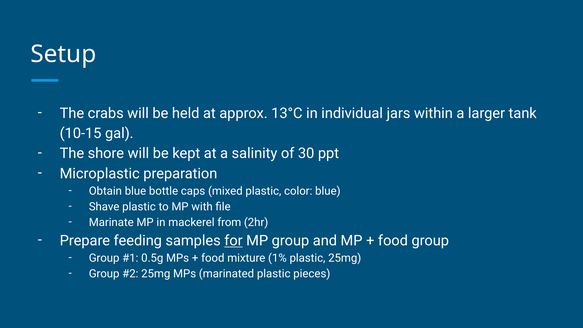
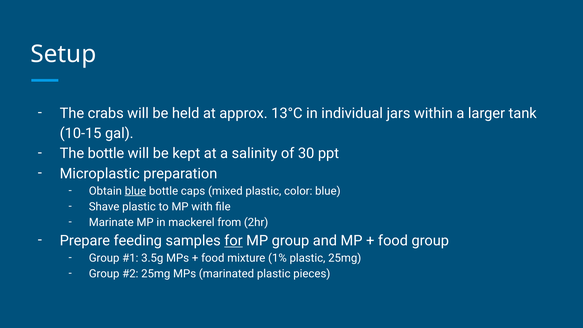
The shore: shore -> bottle
blue at (135, 191) underline: none -> present
0.5g: 0.5g -> 3.5g
